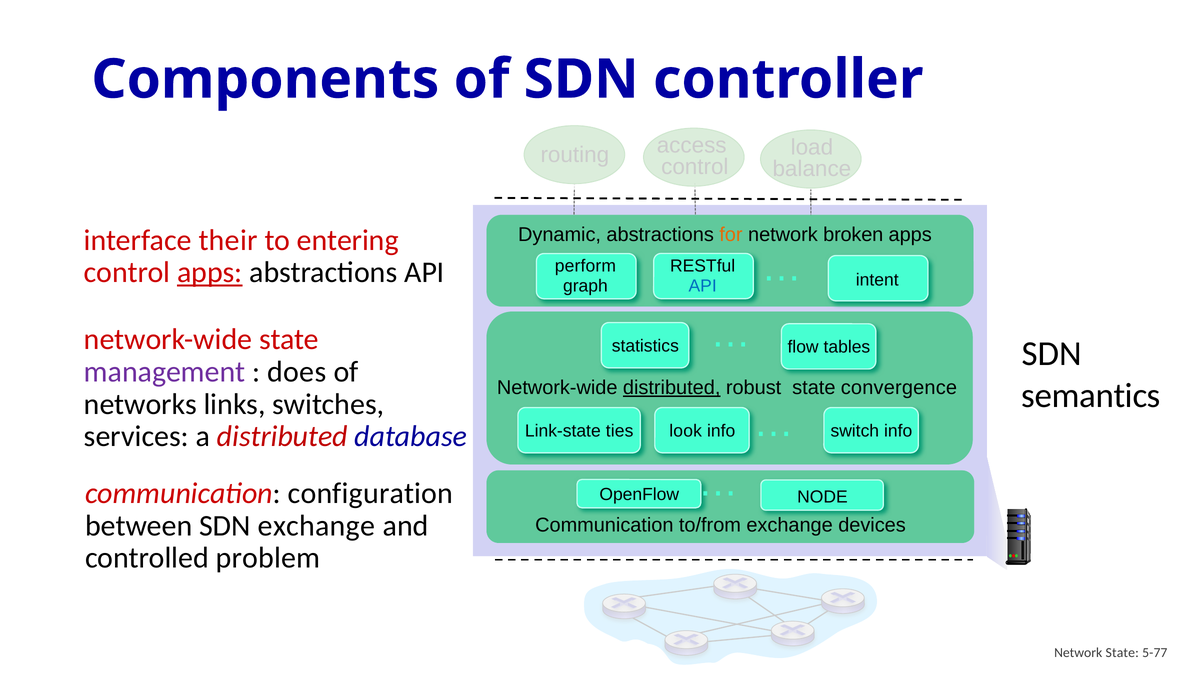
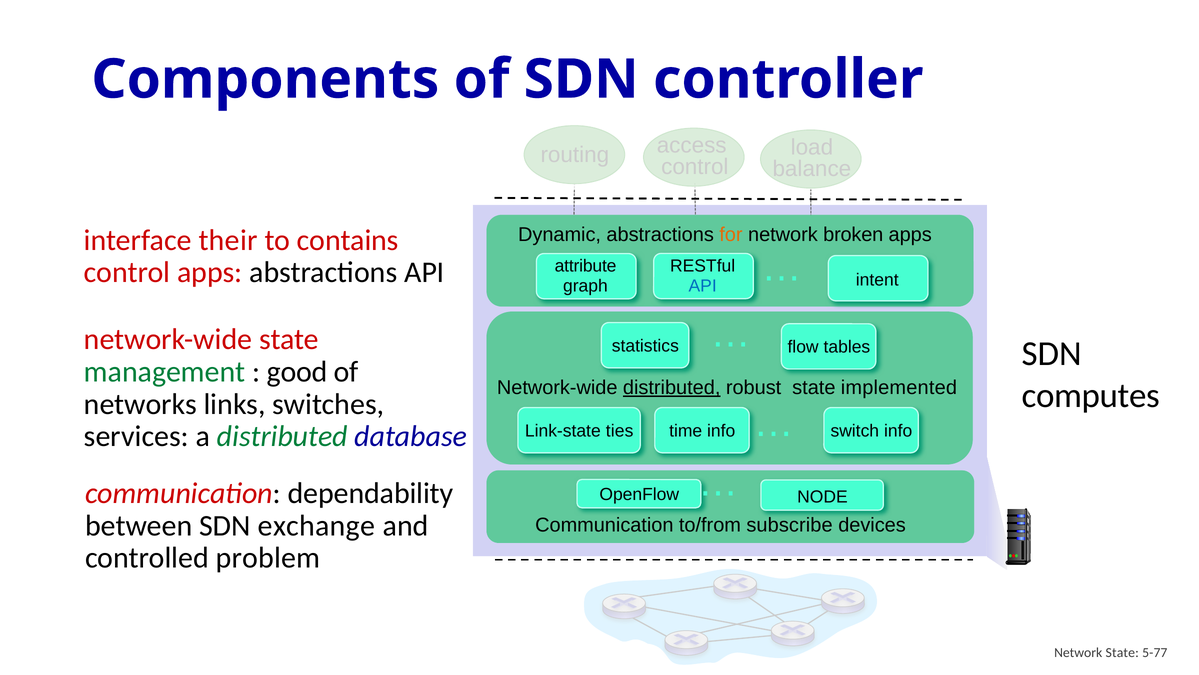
entering: entering -> contains
perform: perform -> attribute
apps at (210, 272) underline: present -> none
management colour: purple -> green
does: does -> good
convergence: convergence -> implemented
semantics: semantics -> computes
look: look -> time
distributed at (282, 436) colour: red -> green
configuration: configuration -> dependability
to/from exchange: exchange -> subscribe
